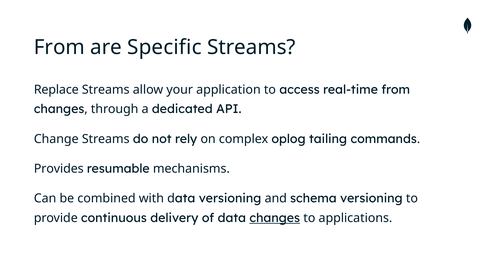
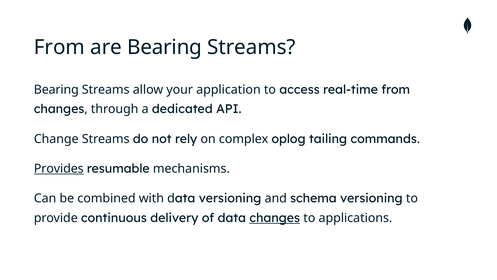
are Specific: Specific -> Bearing
Replace at (56, 90): Replace -> Bearing
Provides underline: none -> present
